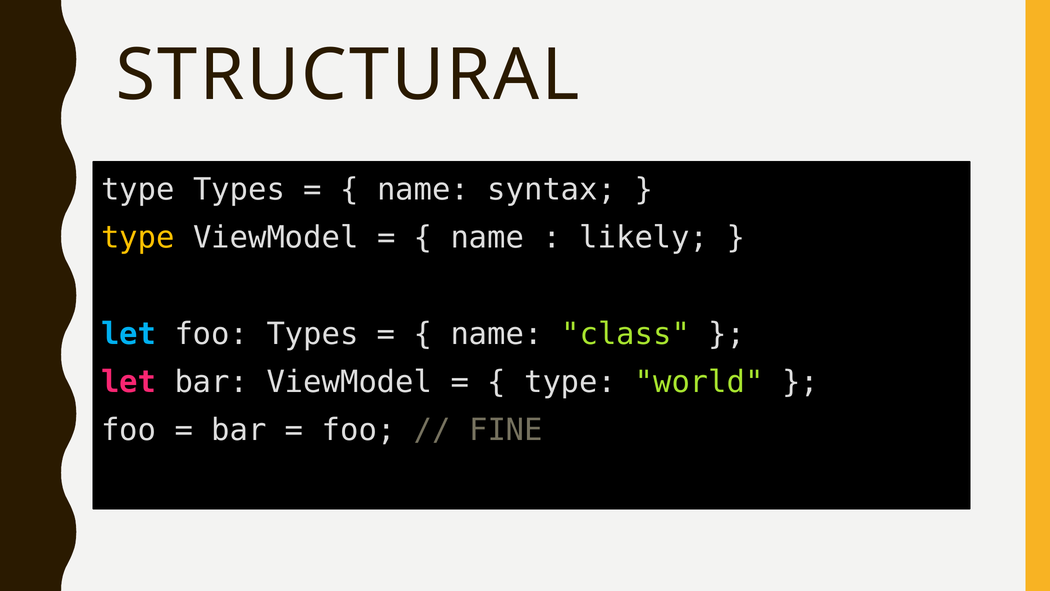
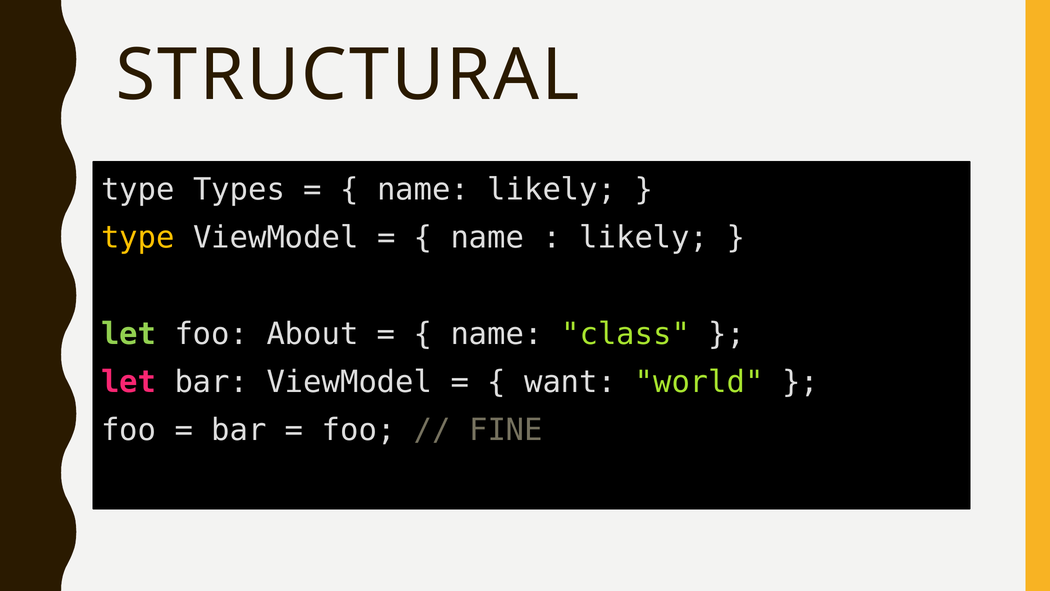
name syntax: syntax -> likely
let at (129, 334) colour: light blue -> light green
foo Types: Types -> About
type at (570, 382): type -> want
